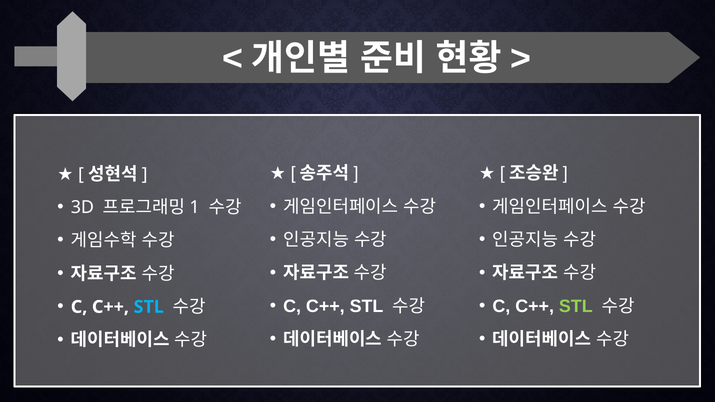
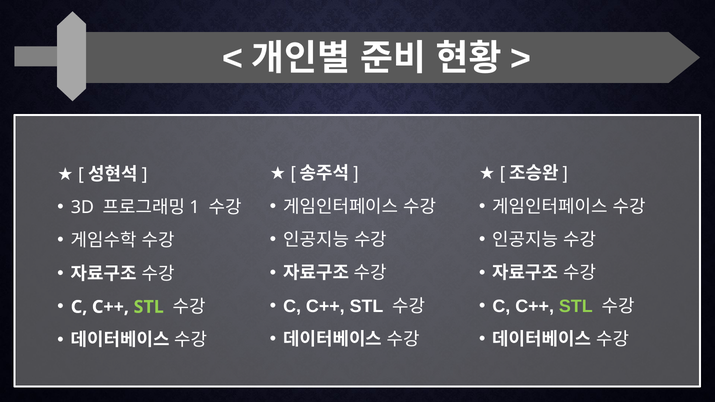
STL at (149, 307) colour: light blue -> light green
